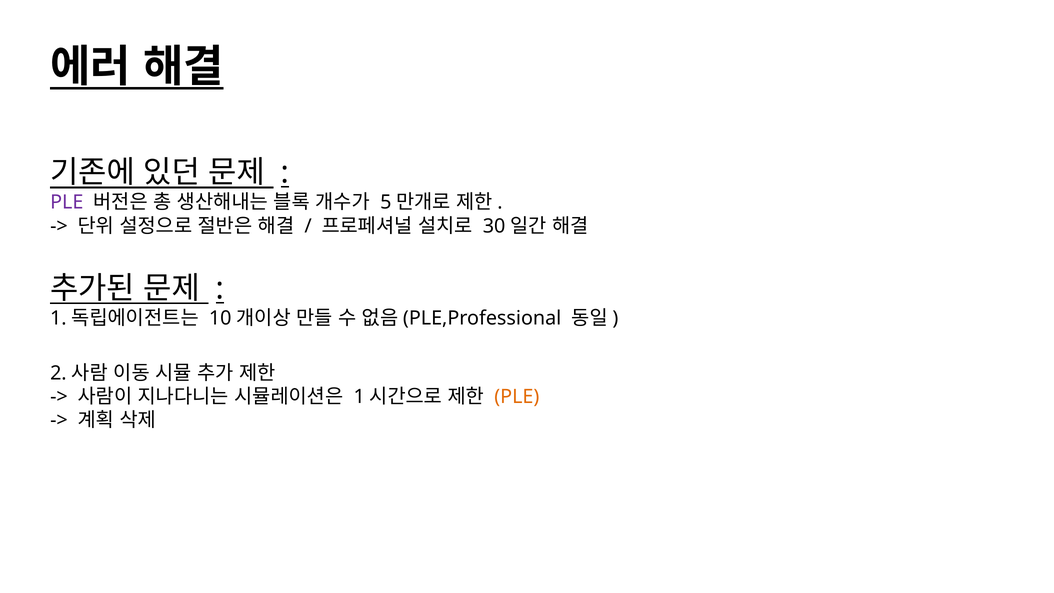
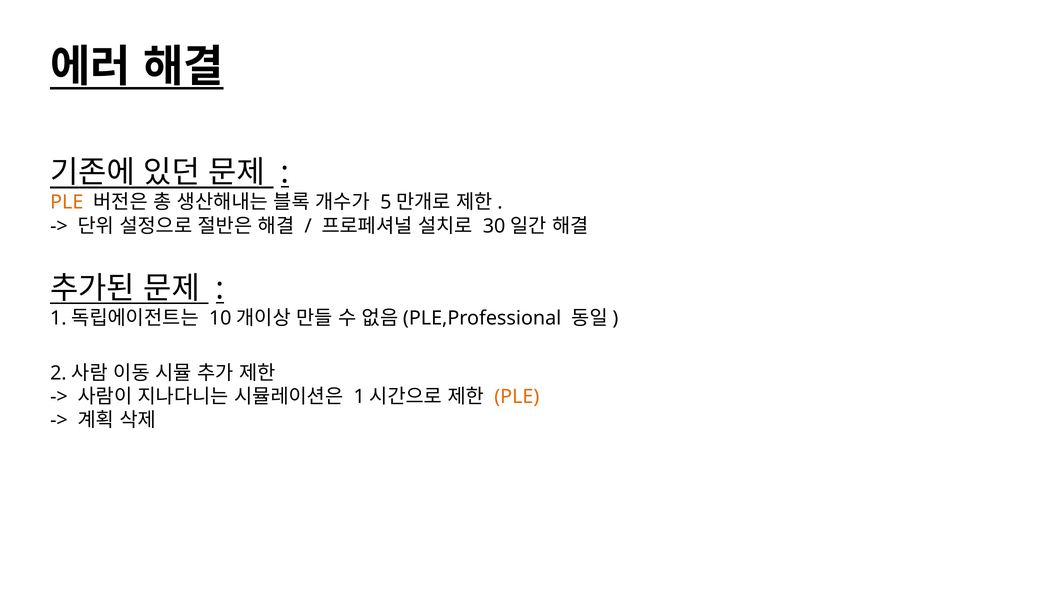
PLE at (67, 202) colour: purple -> orange
